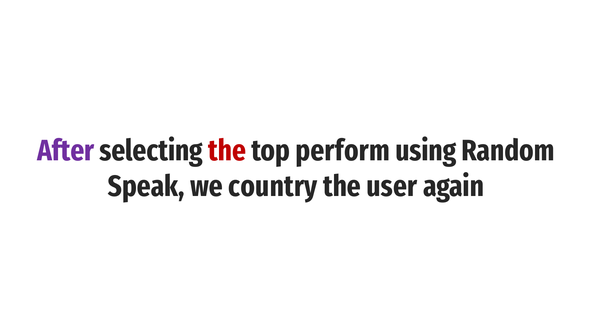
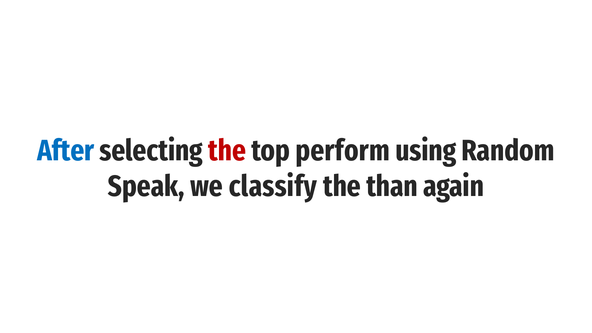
After colour: purple -> blue
country: country -> classify
user: user -> than
